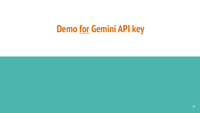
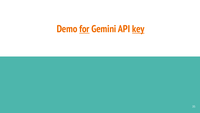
key underline: none -> present
